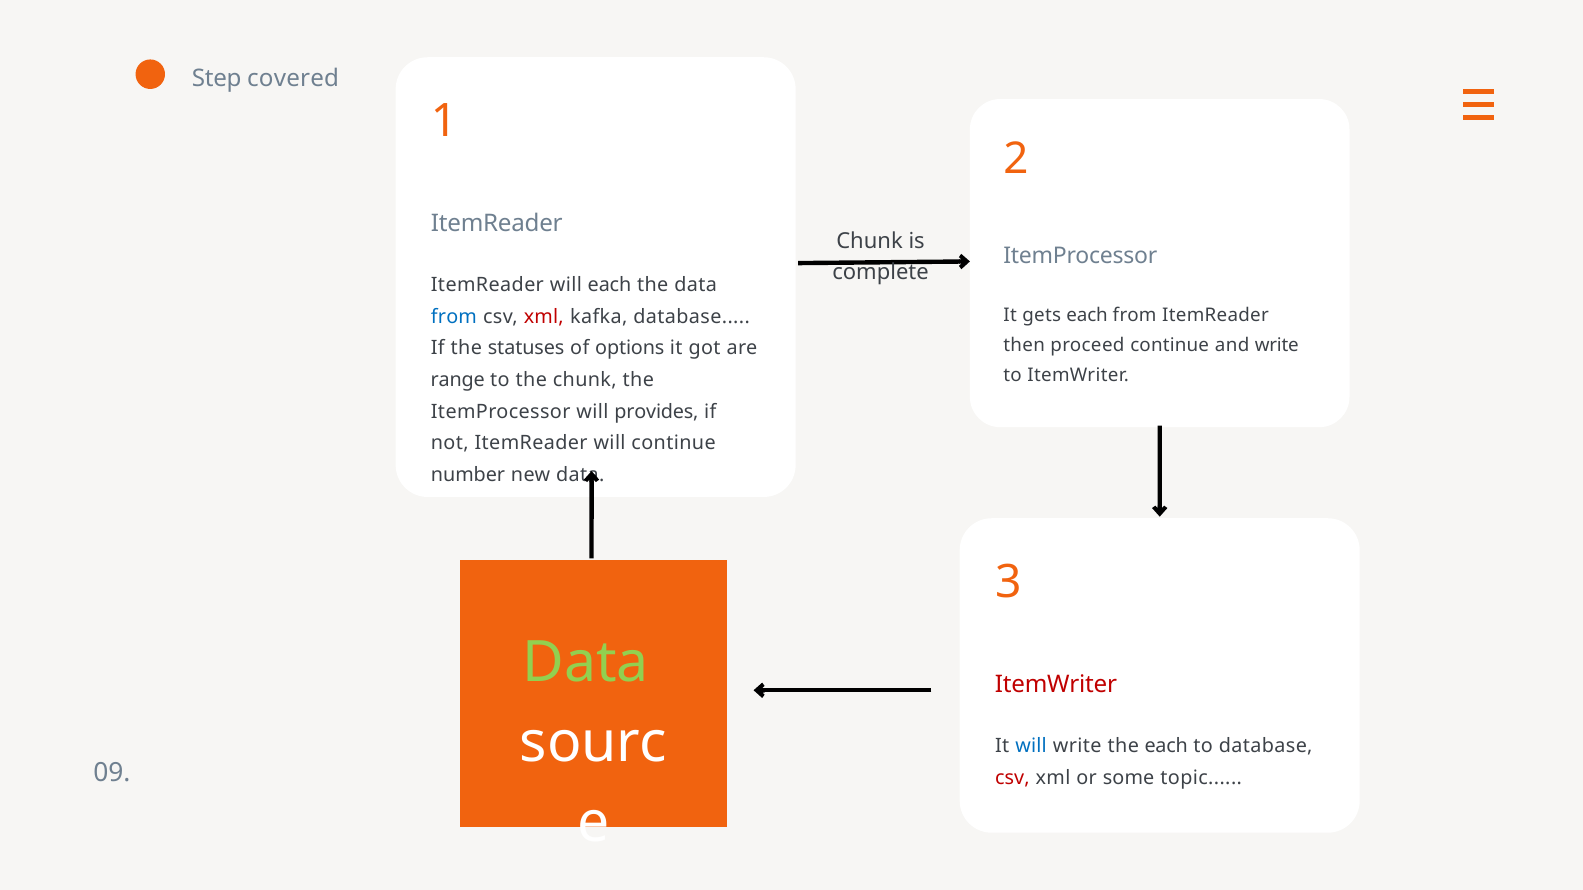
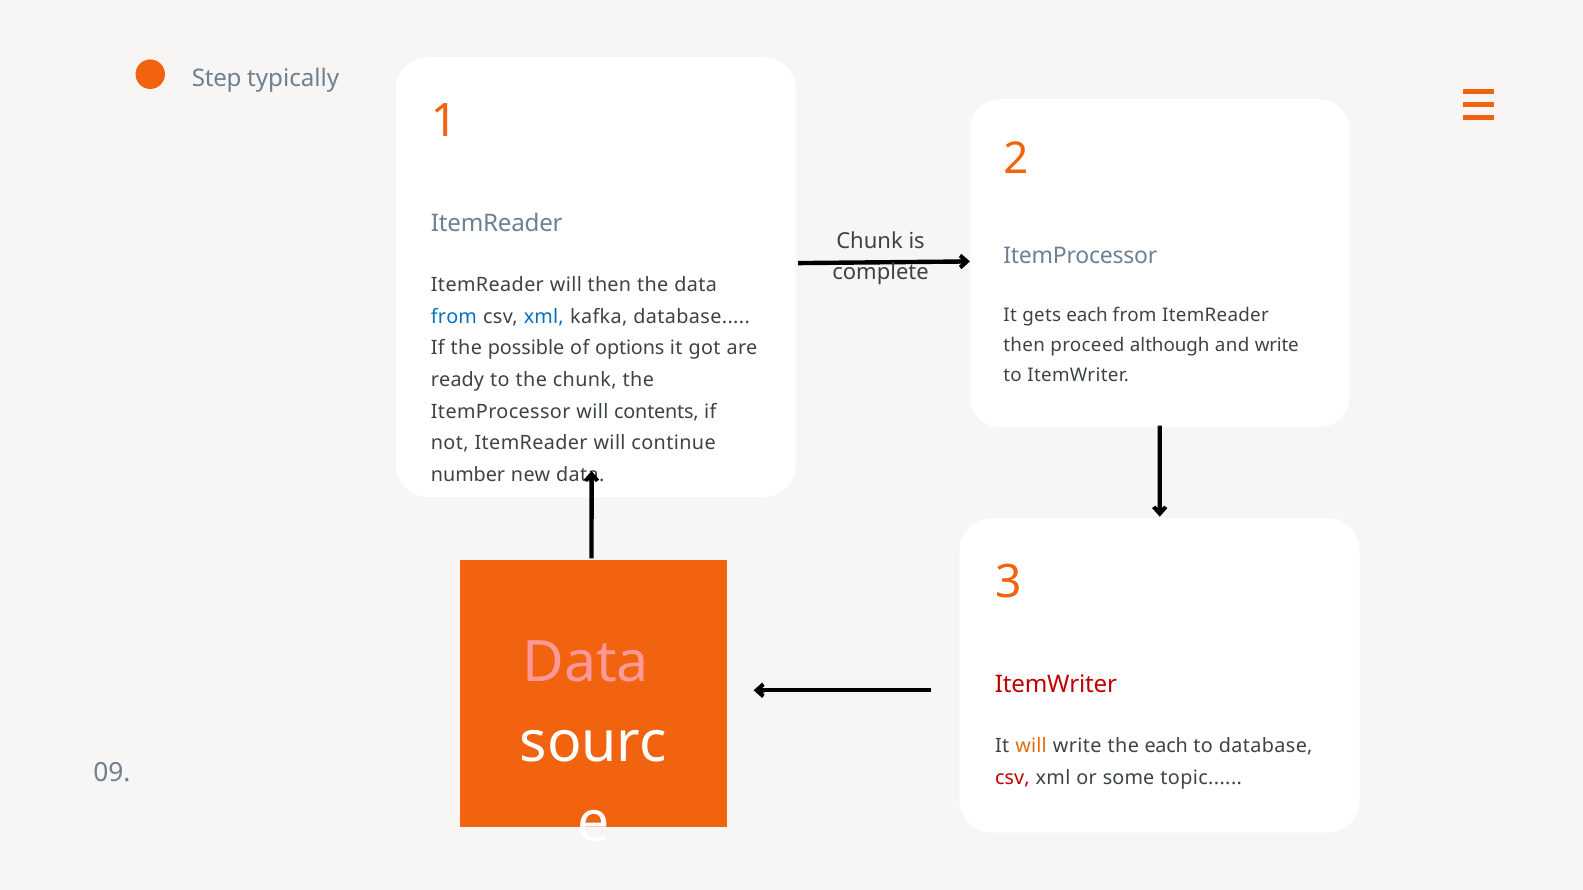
covered: covered -> typically
will each: each -> then
xml at (544, 317) colour: red -> blue
proceed continue: continue -> although
statuses: statuses -> possible
range: range -> ready
provides: provides -> contents
Data at (586, 663) colour: light green -> pink
will at (1031, 747) colour: blue -> orange
